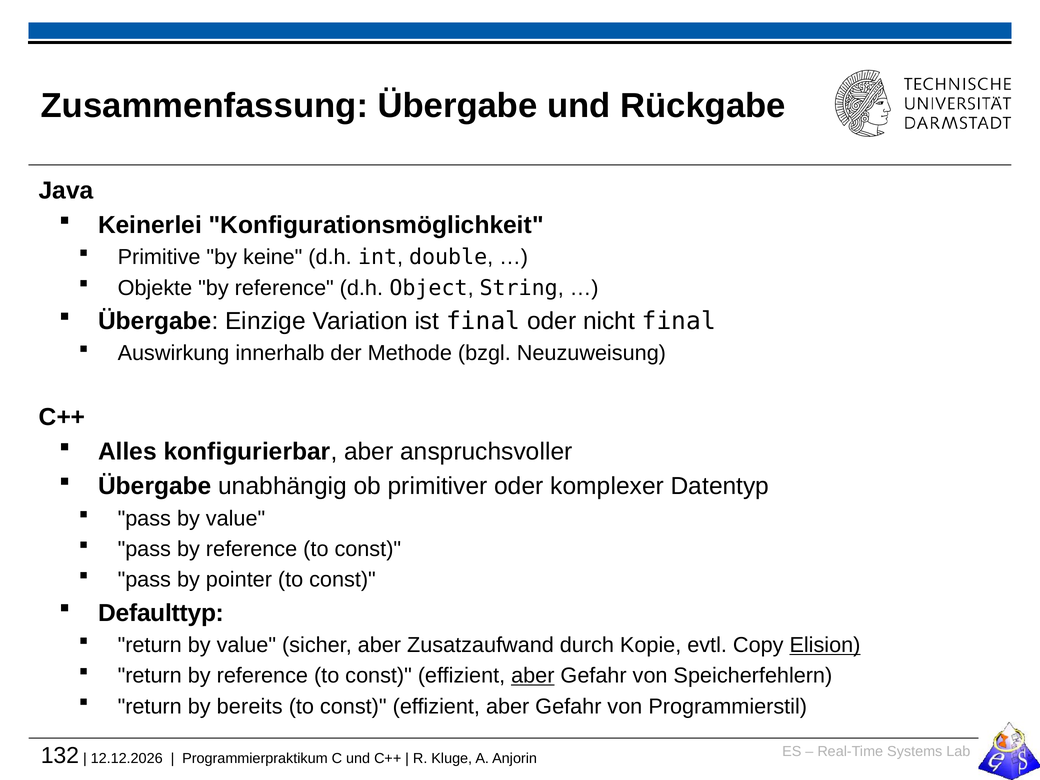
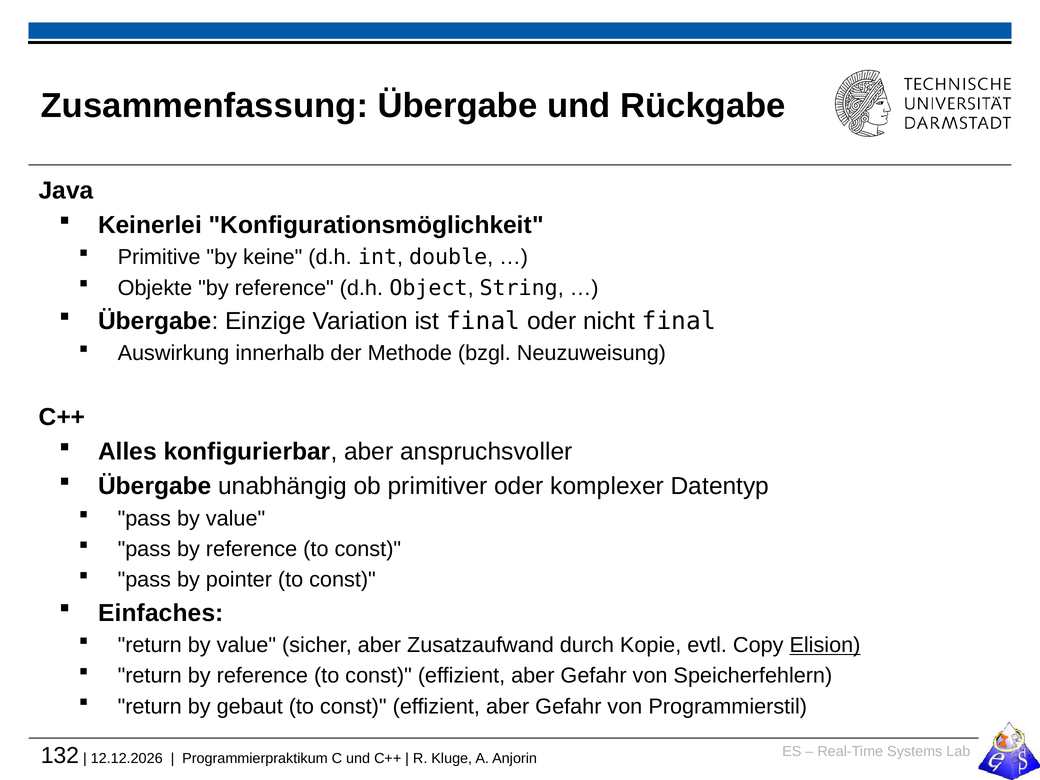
Defaulttyp: Defaulttyp -> Einfaches
aber at (533, 676) underline: present -> none
bereits: bereits -> gebaut
